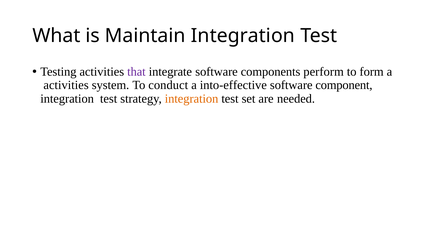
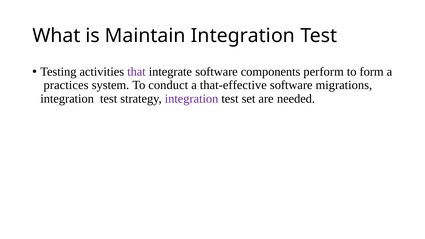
activities at (66, 85): activities -> practices
into-effective: into-effective -> that-effective
component: component -> migrations
integration at (192, 99) colour: orange -> purple
